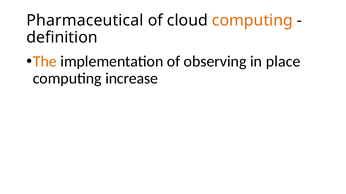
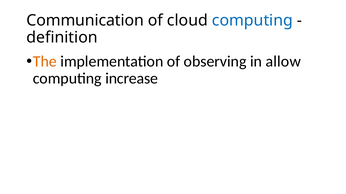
Pharmaceutical: Pharmaceutical -> Communication
computing at (252, 21) colour: orange -> blue
place: place -> allow
